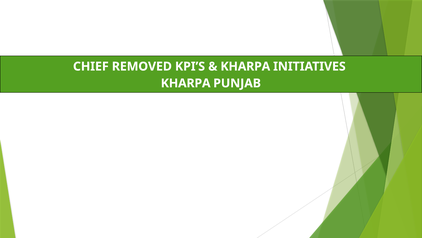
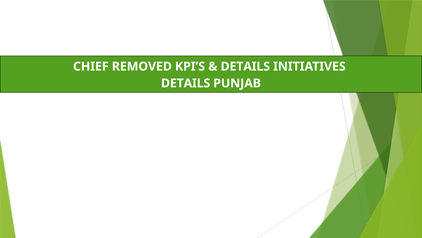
KHARPA at (245, 66): KHARPA -> DETAILS
KHARPA at (186, 83): KHARPA -> DETAILS
